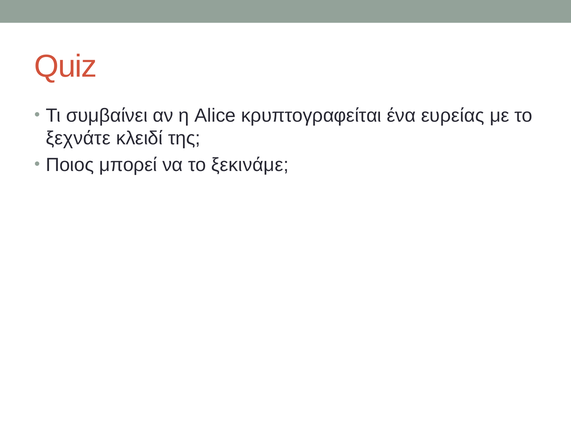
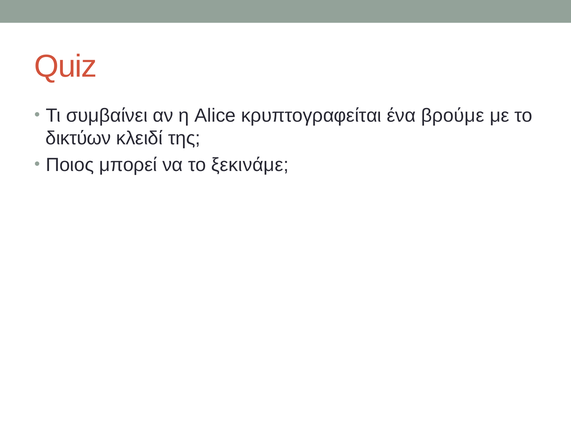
ευρείας: ευρείας -> βρούμε
ξεχνάτε: ξεχνάτε -> δικτύων
